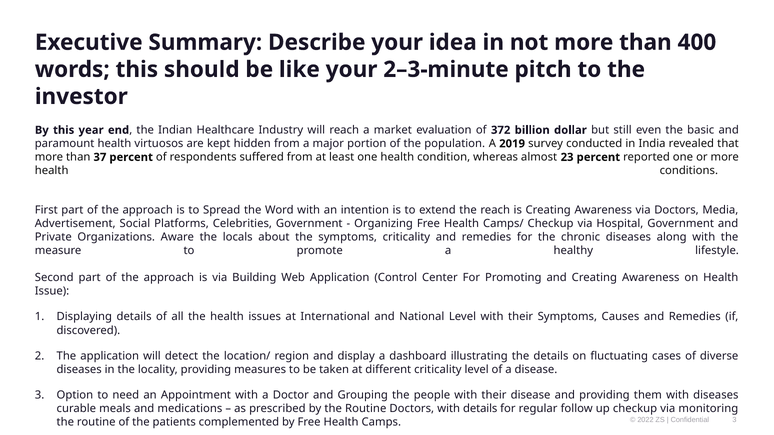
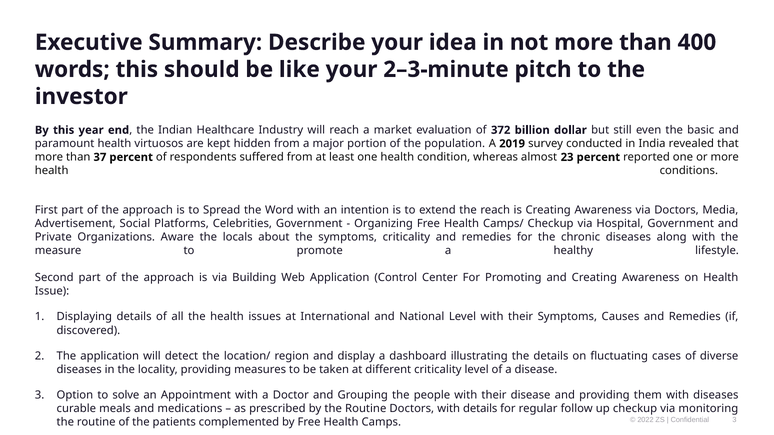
need: need -> solve
